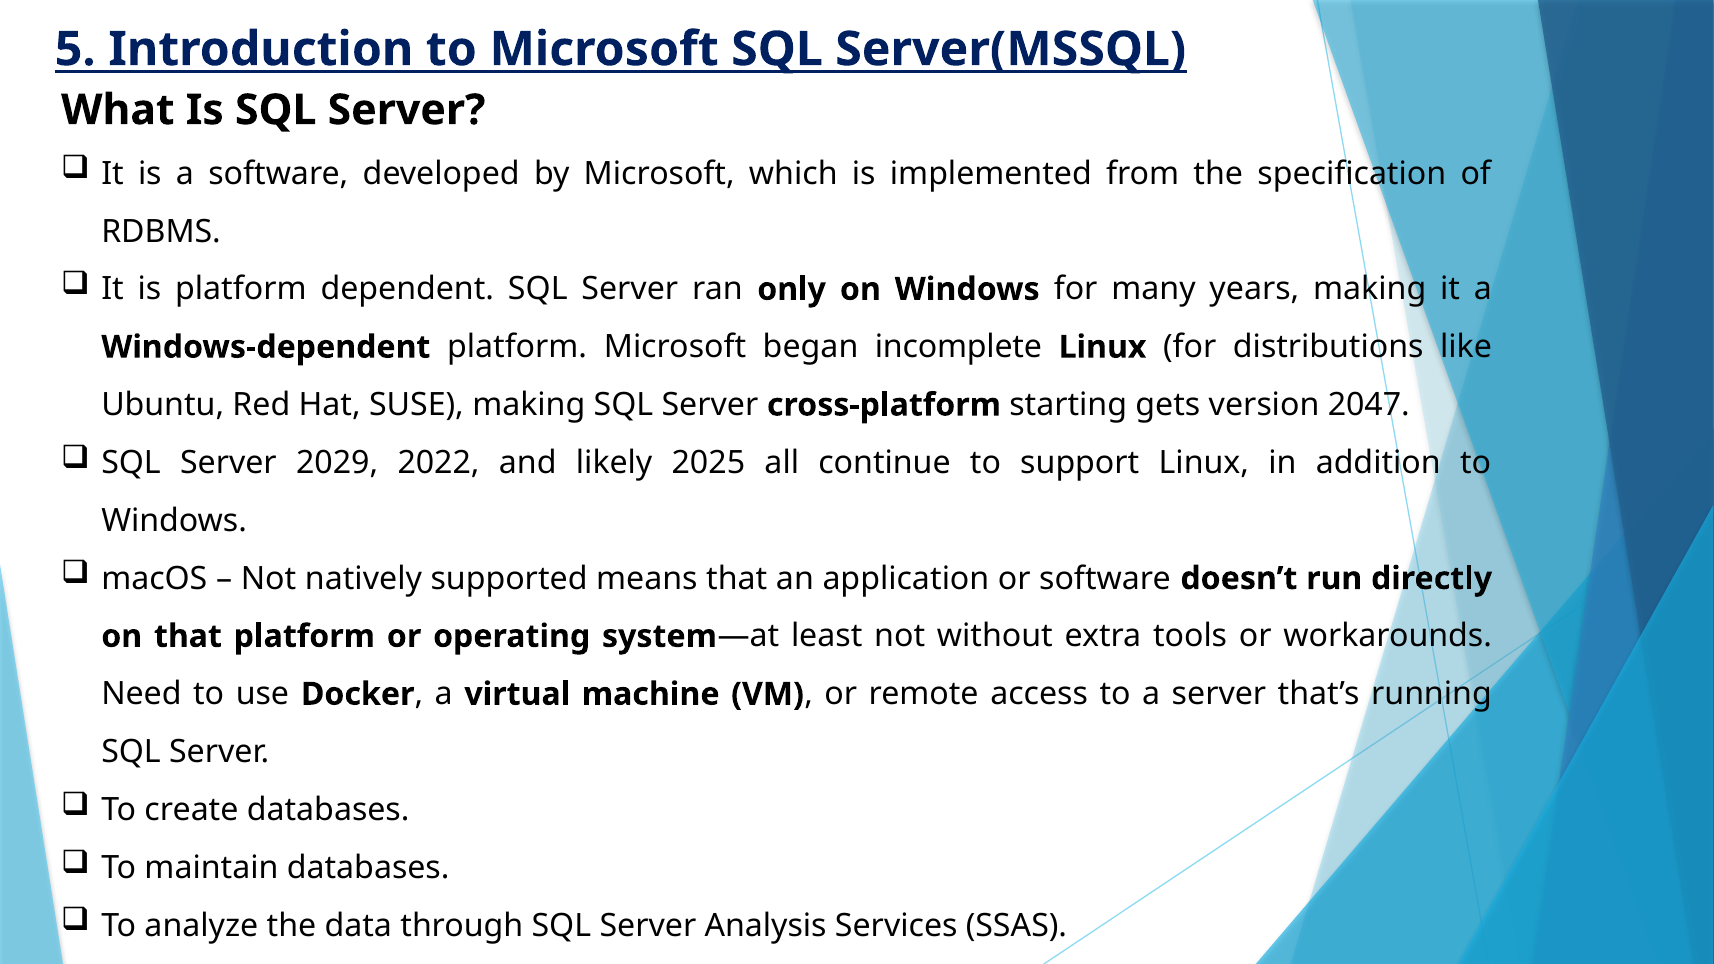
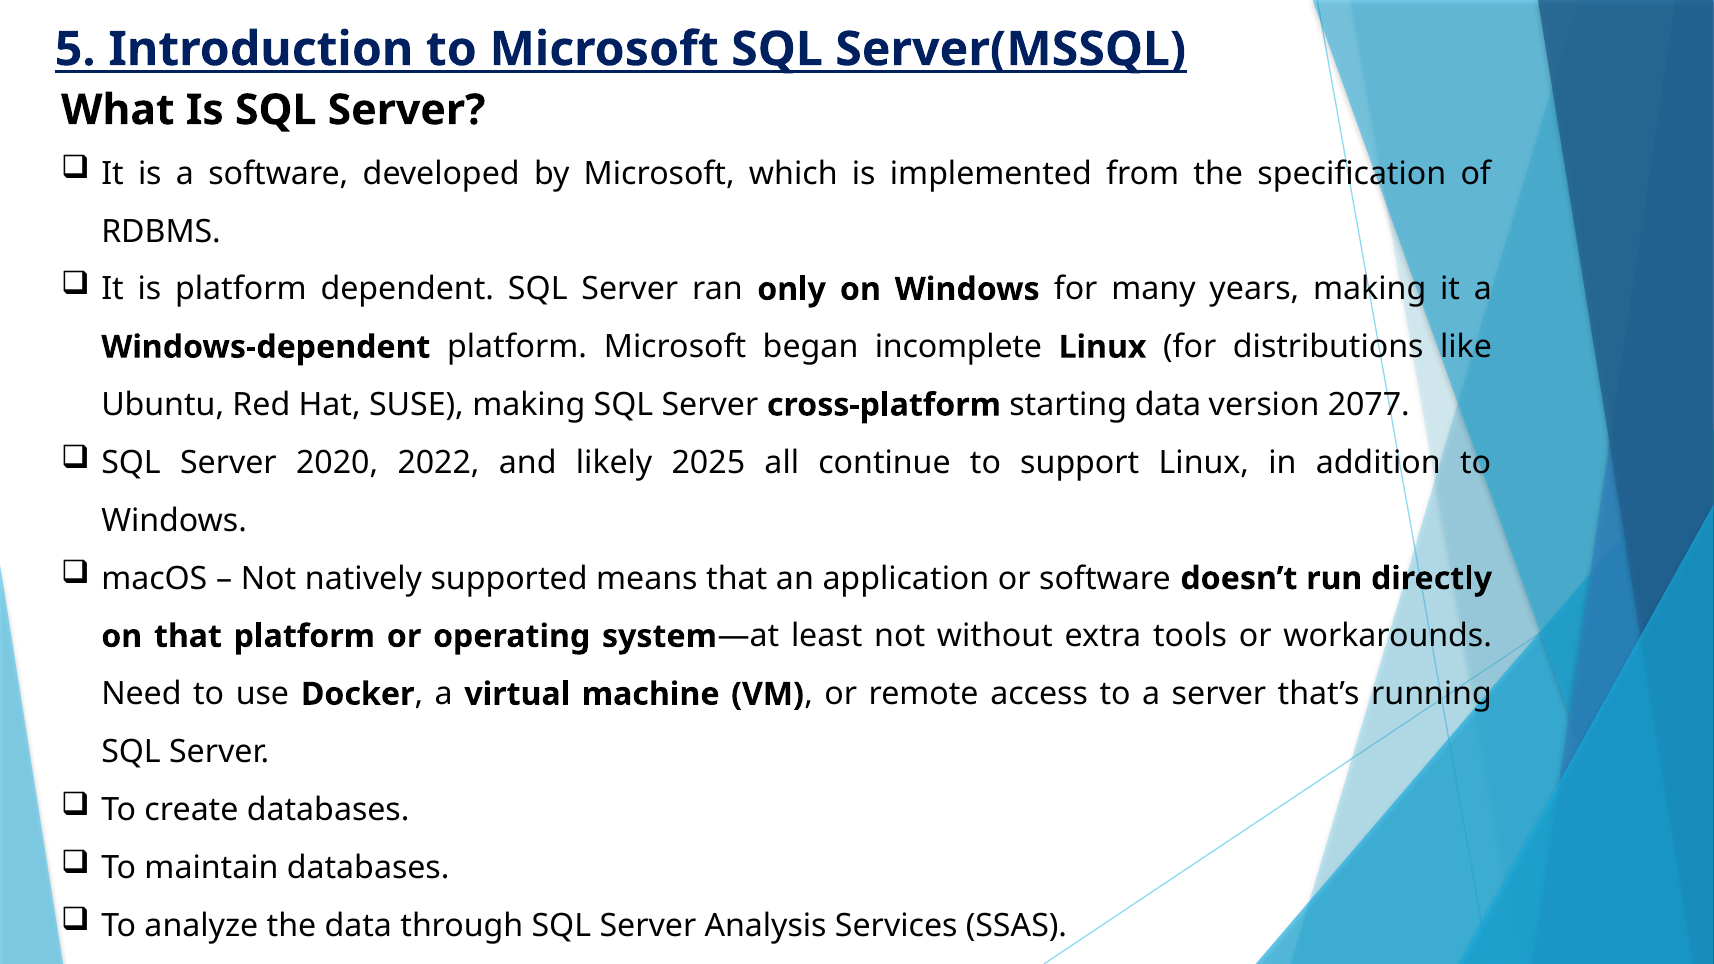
starting gets: gets -> data
2047: 2047 -> 2077
2029: 2029 -> 2020
